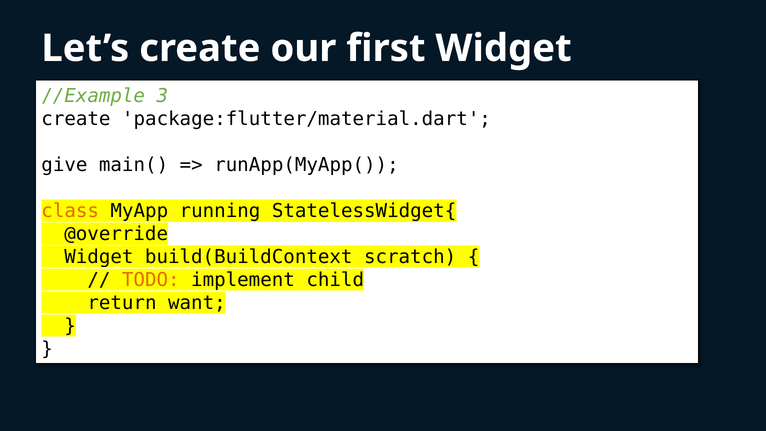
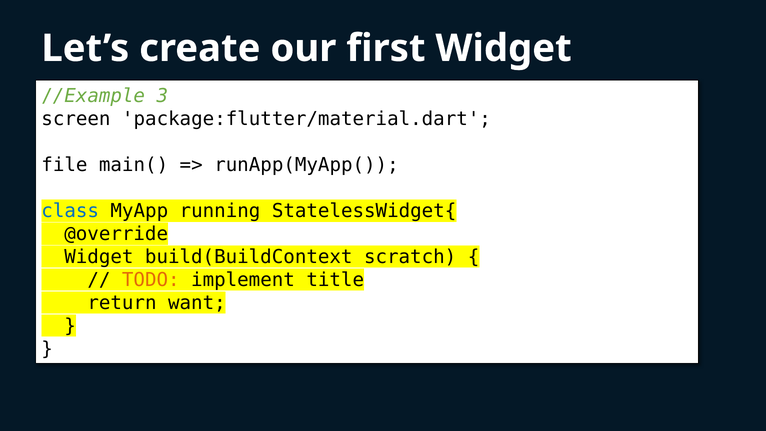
create at (76, 119): create -> screen
give: give -> file
class colour: orange -> blue
child: child -> title
